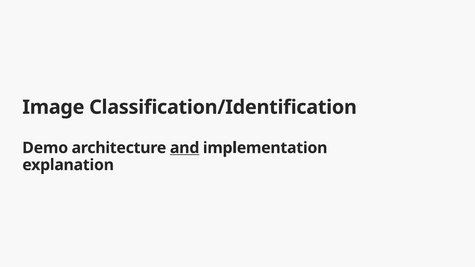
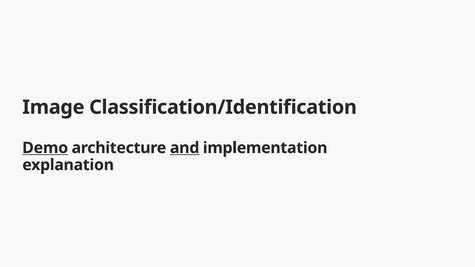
Demo underline: none -> present
